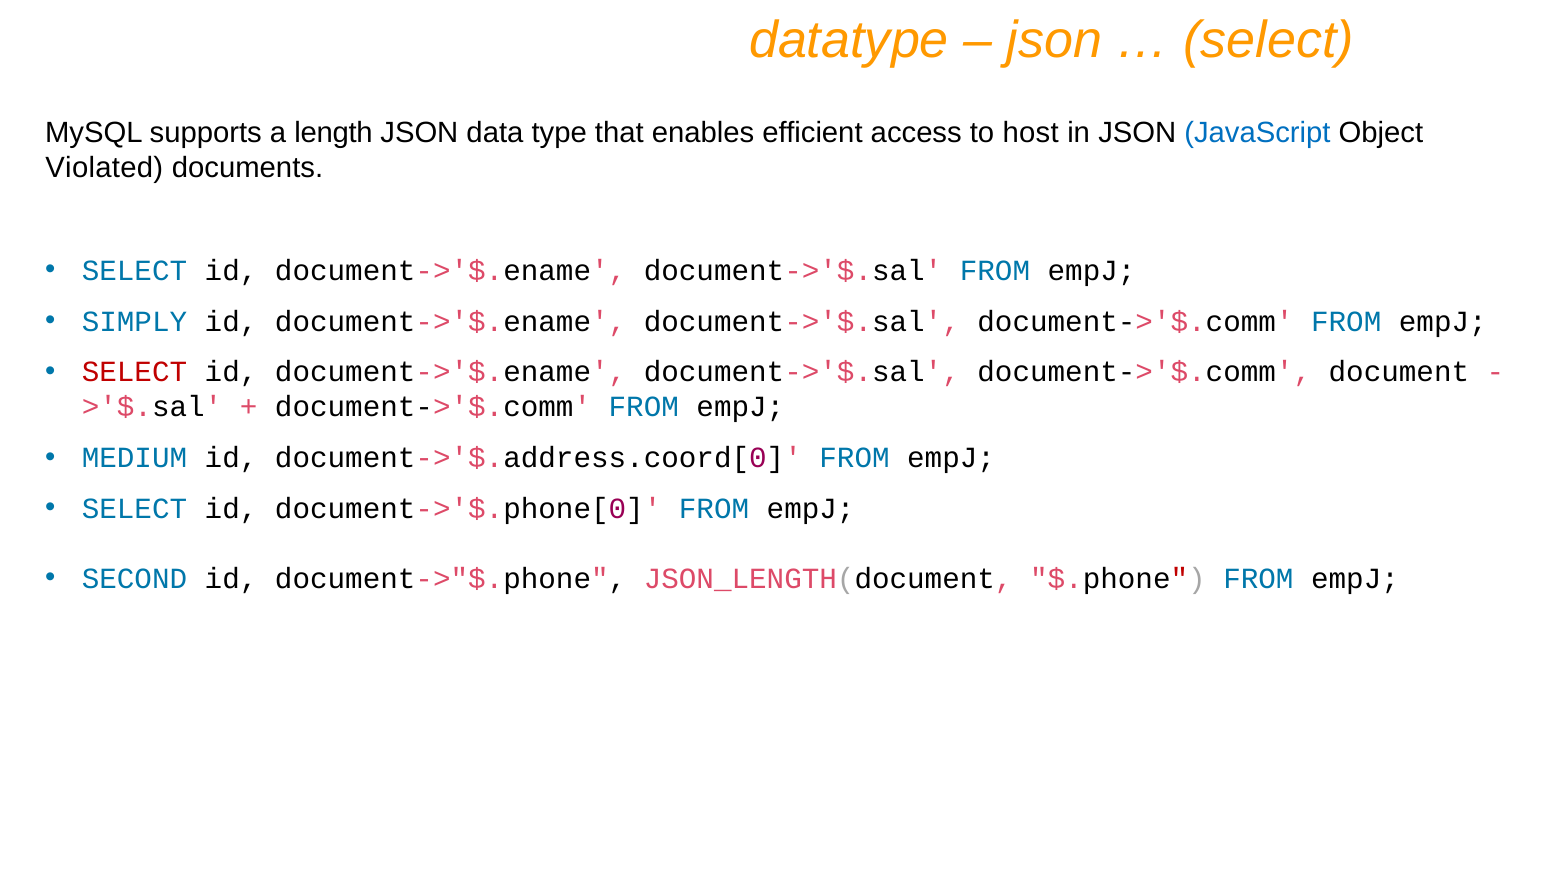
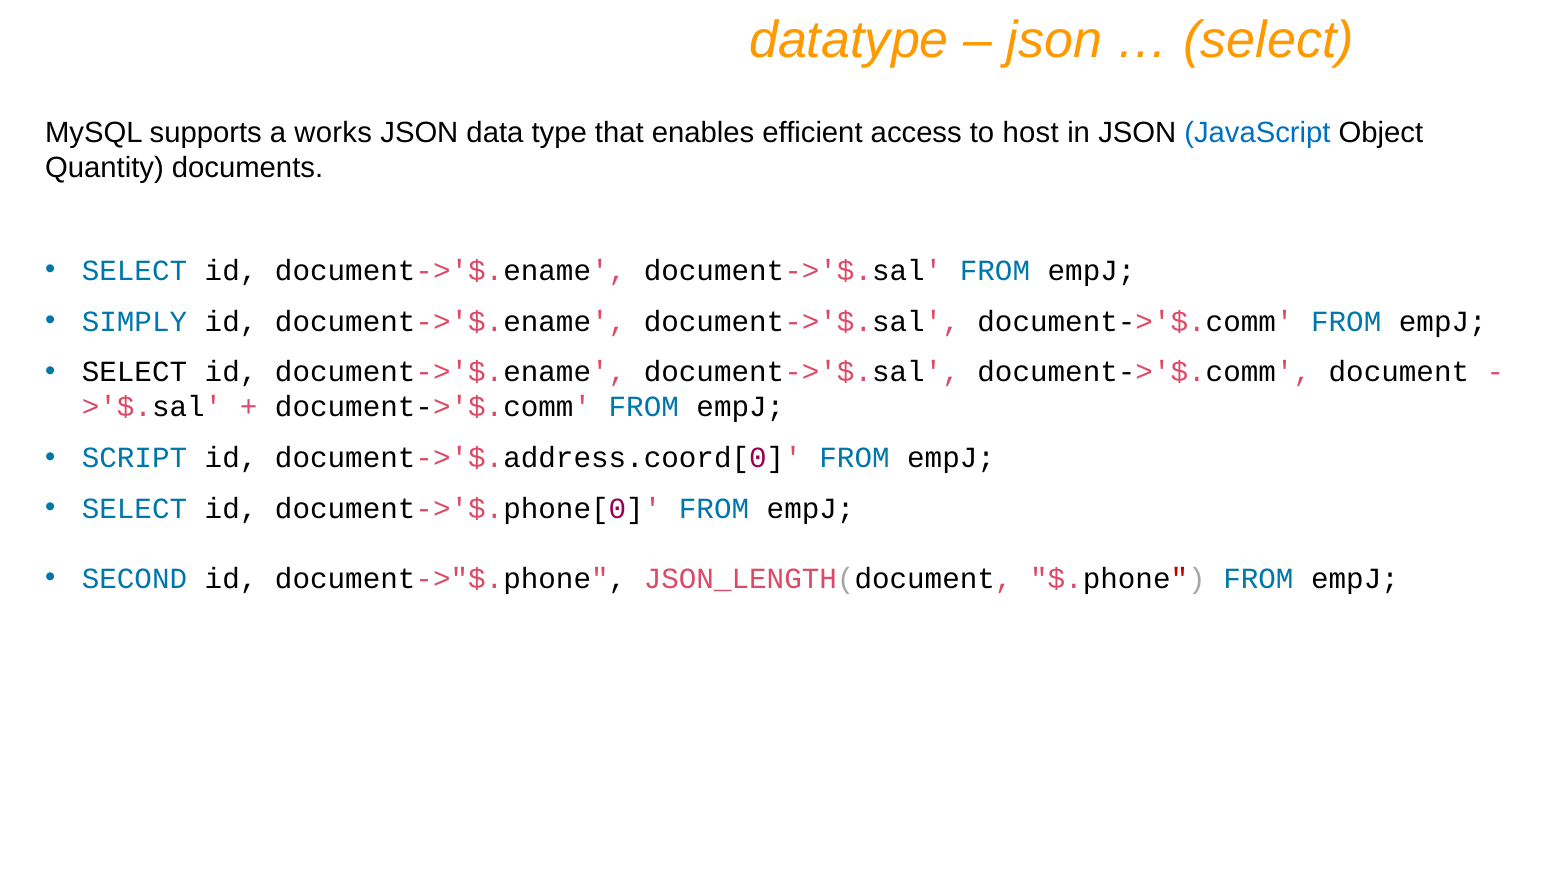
length: length -> works
Violated: Violated -> Quantity
SELECT at (134, 372) colour: red -> black
MEDIUM: MEDIUM -> SCRIPT
